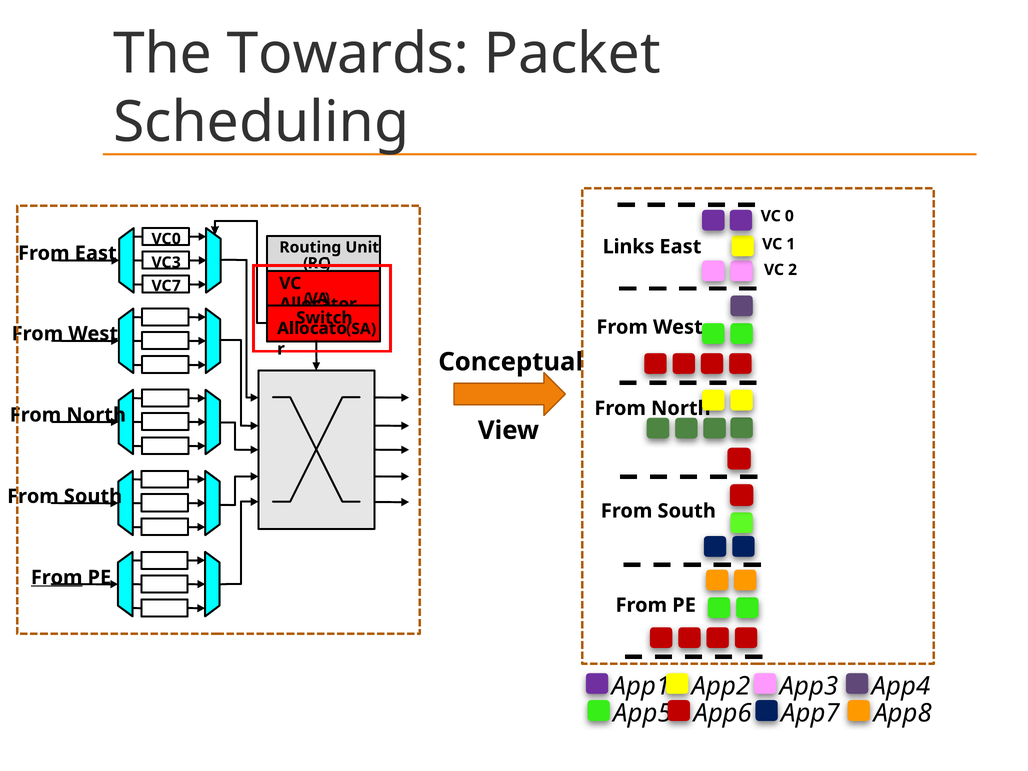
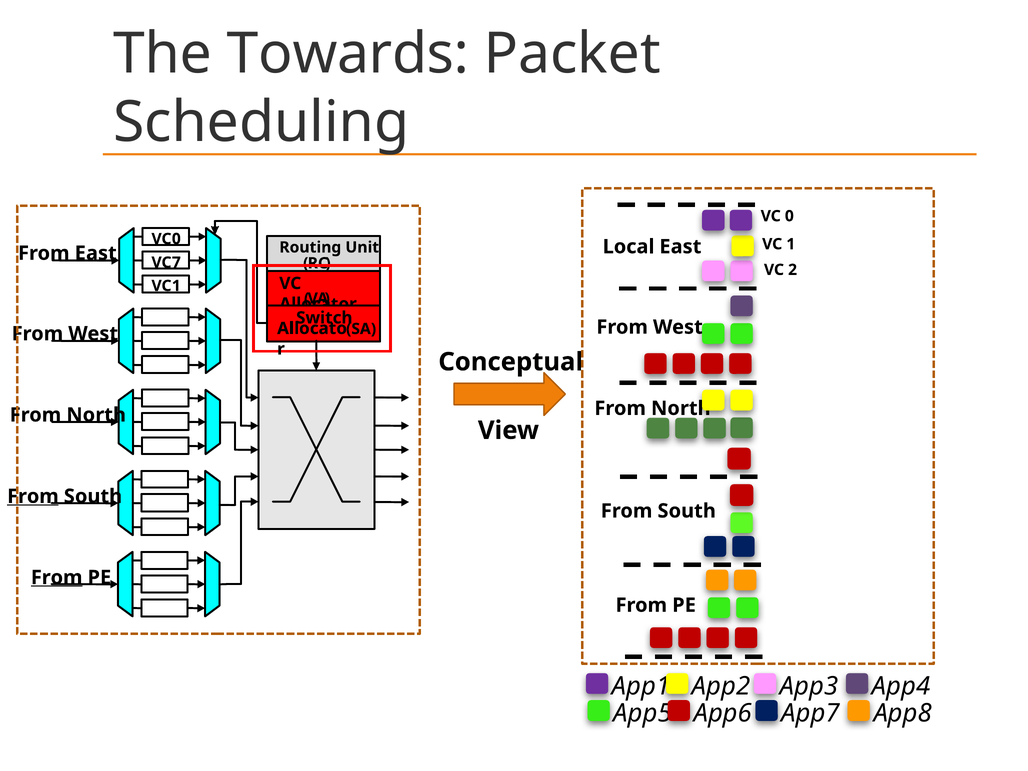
Links: Links -> Local
3: 3 -> 7
7 at (176, 286): 7 -> 1
From at (33, 496) underline: none -> present
